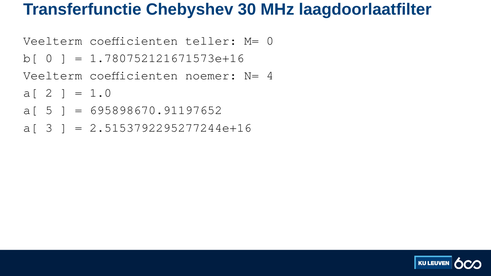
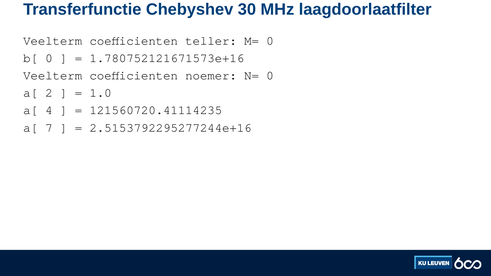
N= 4: 4 -> 0
5: 5 -> 4
695898670.91197652: 695898670.91197652 -> 121560720.41114235
3: 3 -> 7
